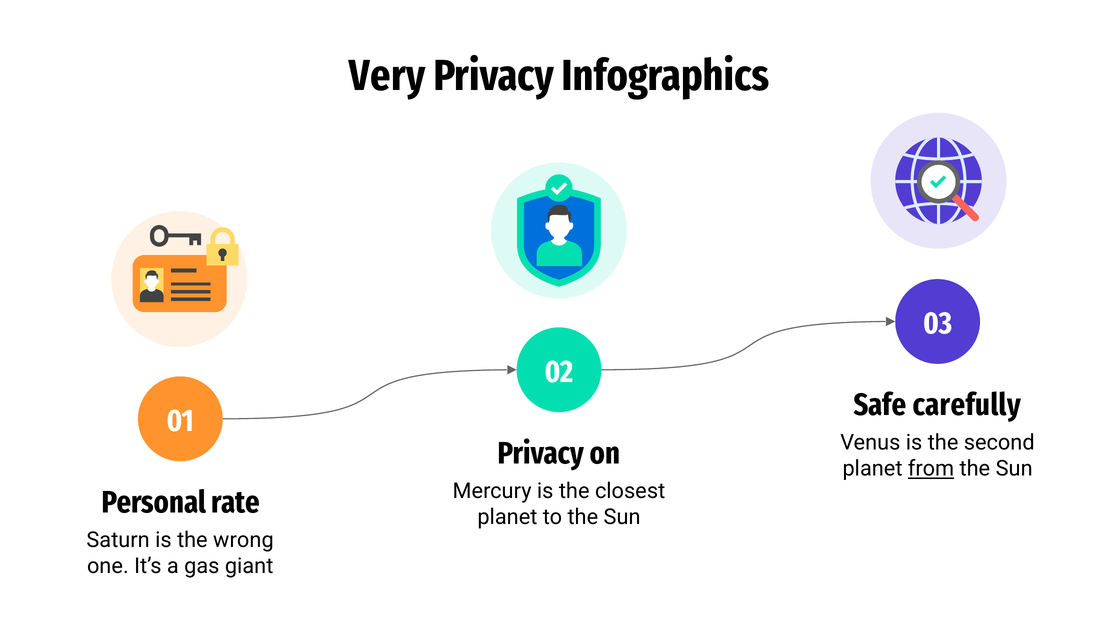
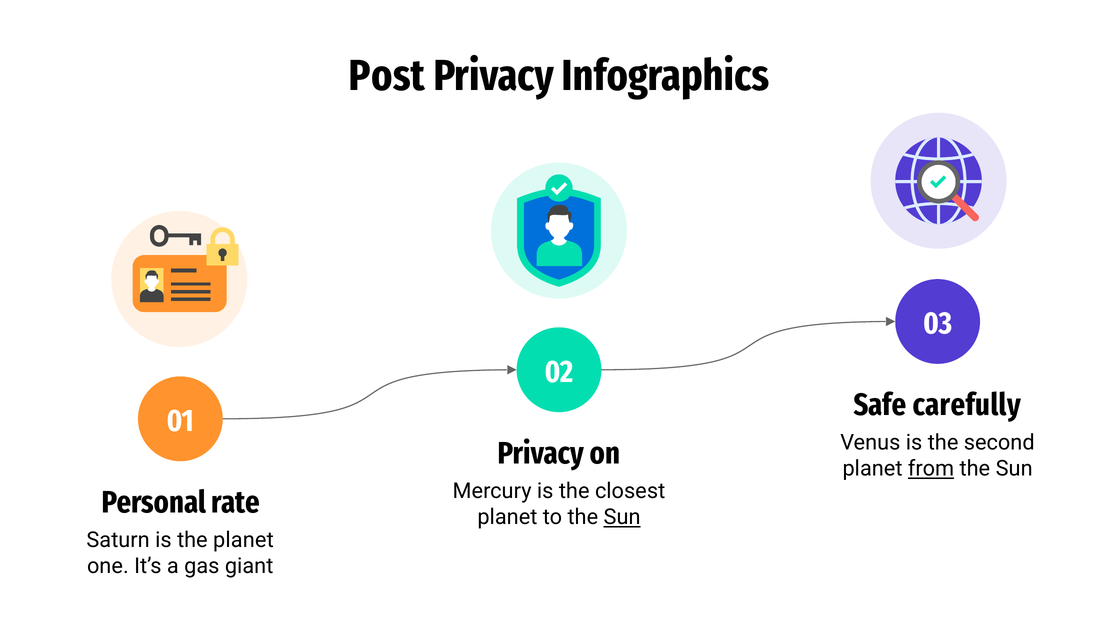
Very: Very -> Post
Sun at (622, 517) underline: none -> present
the wrong: wrong -> planet
